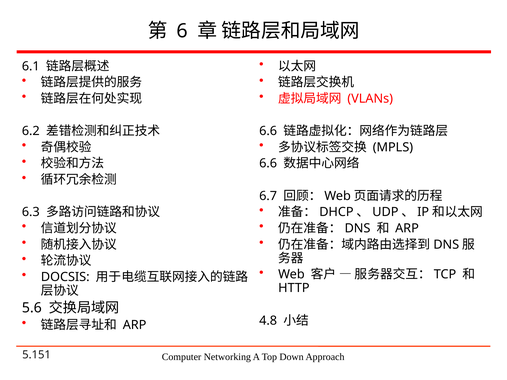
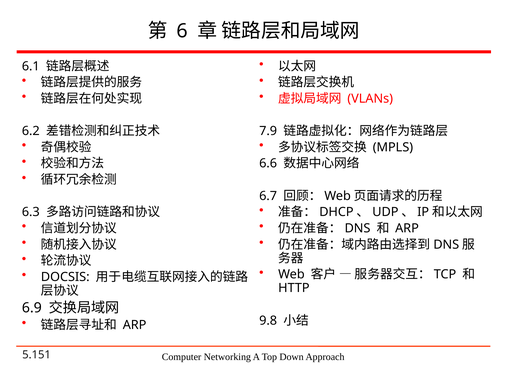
6.6 at (268, 131): 6.6 -> 7.9
5.6: 5.6 -> 6.9
4.8: 4.8 -> 9.8
